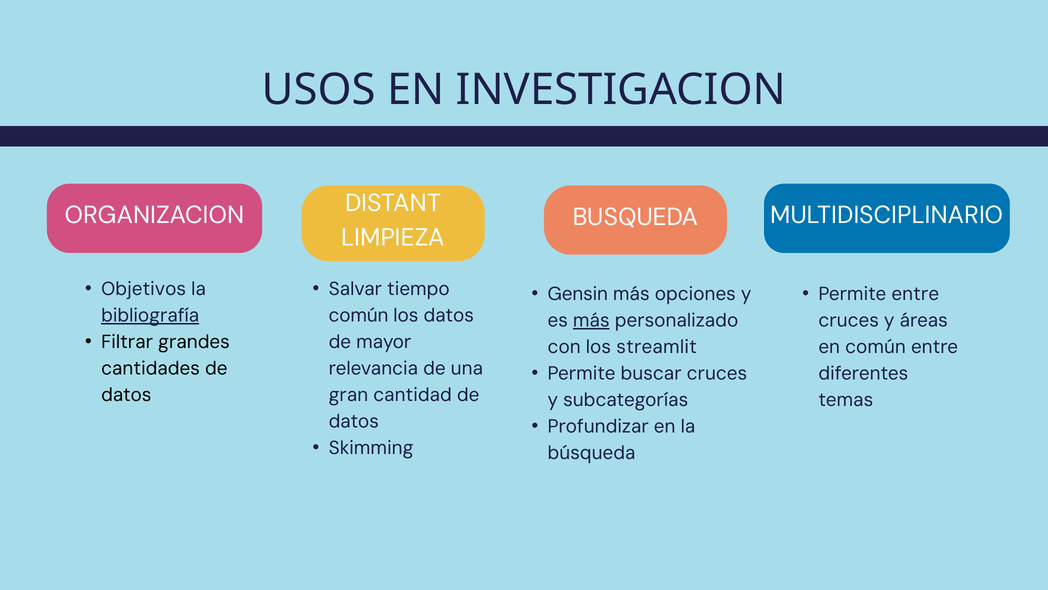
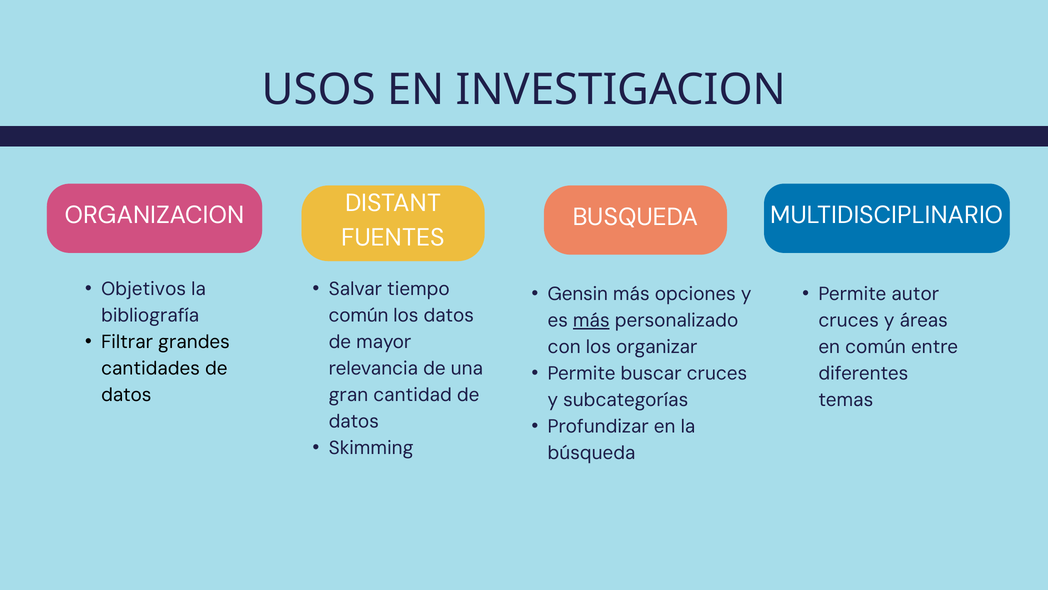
LIMPIEZA: LIMPIEZA -> FUENTES
Permite entre: entre -> autor
bibliografía underline: present -> none
streamlit: streamlit -> organizar
